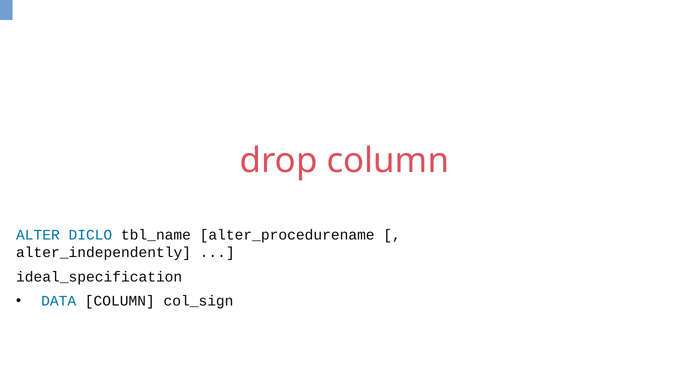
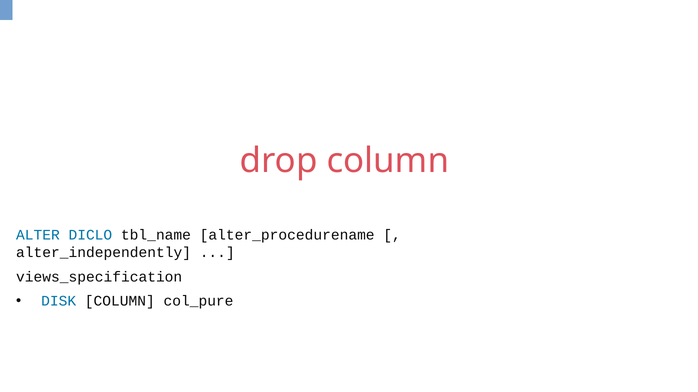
ideal_specification: ideal_specification -> views_specification
DATA: DATA -> DISK
col_sign: col_sign -> col_pure
